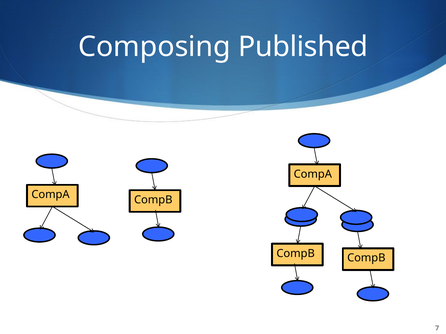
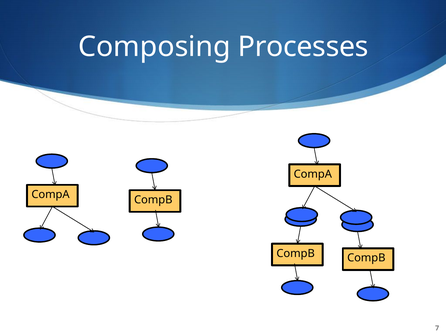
Published: Published -> Processes
